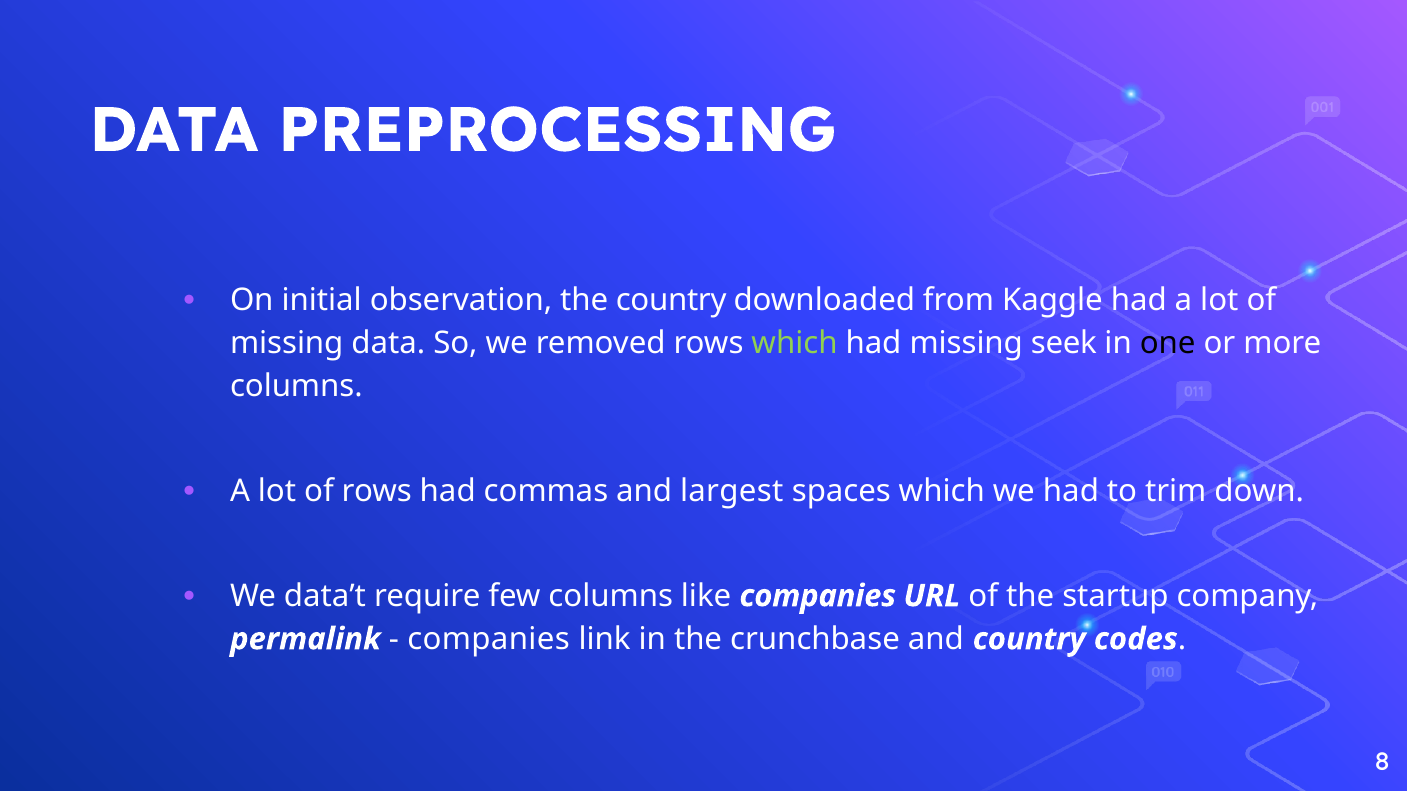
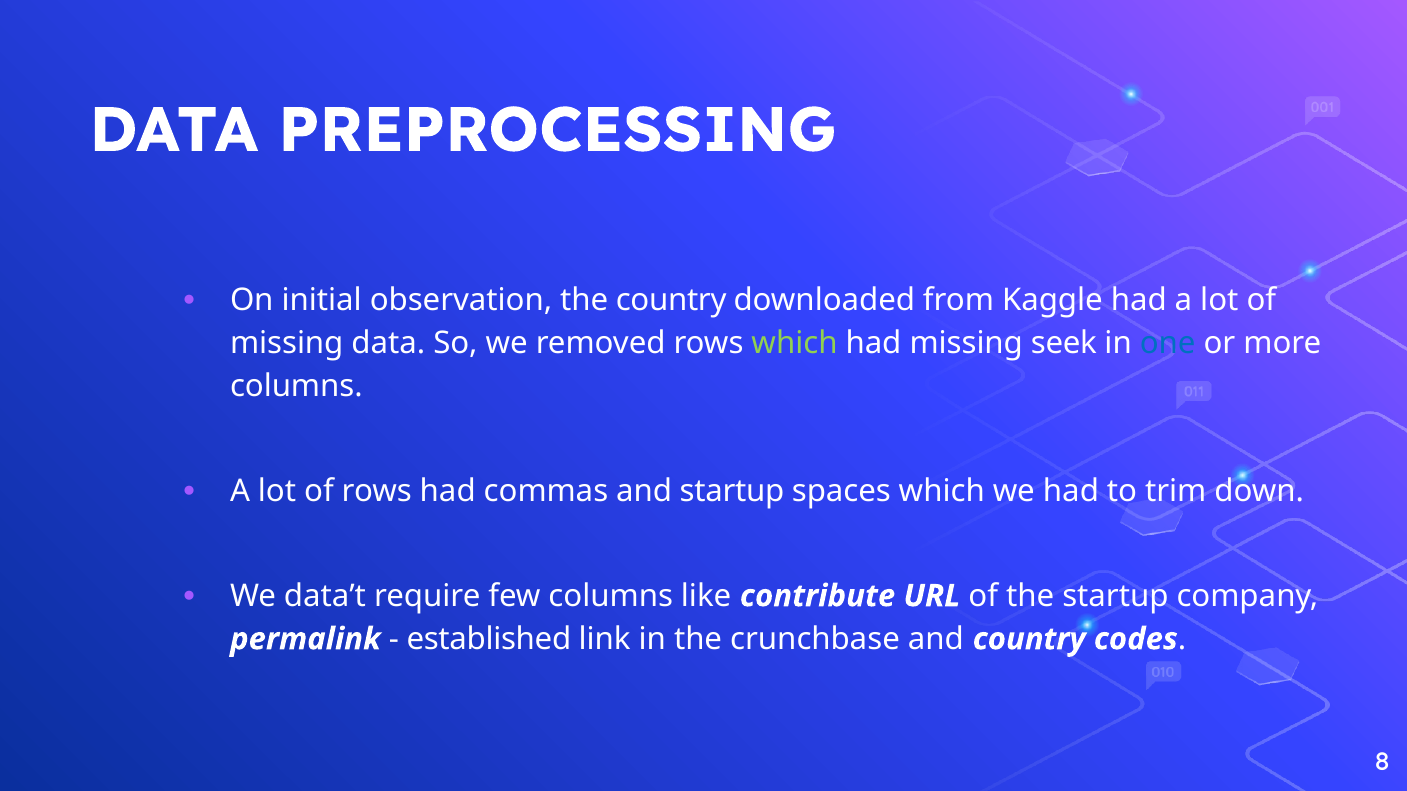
one colour: black -> blue
and largest: largest -> startup
like companies: companies -> contribute
companies at (489, 639): companies -> established
